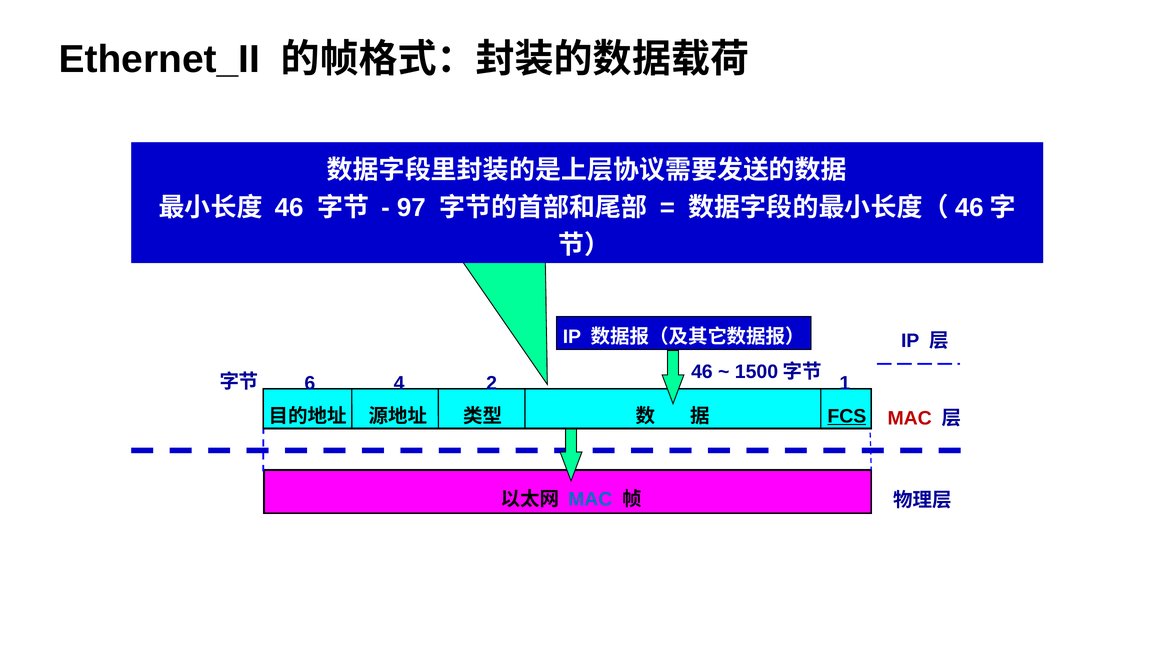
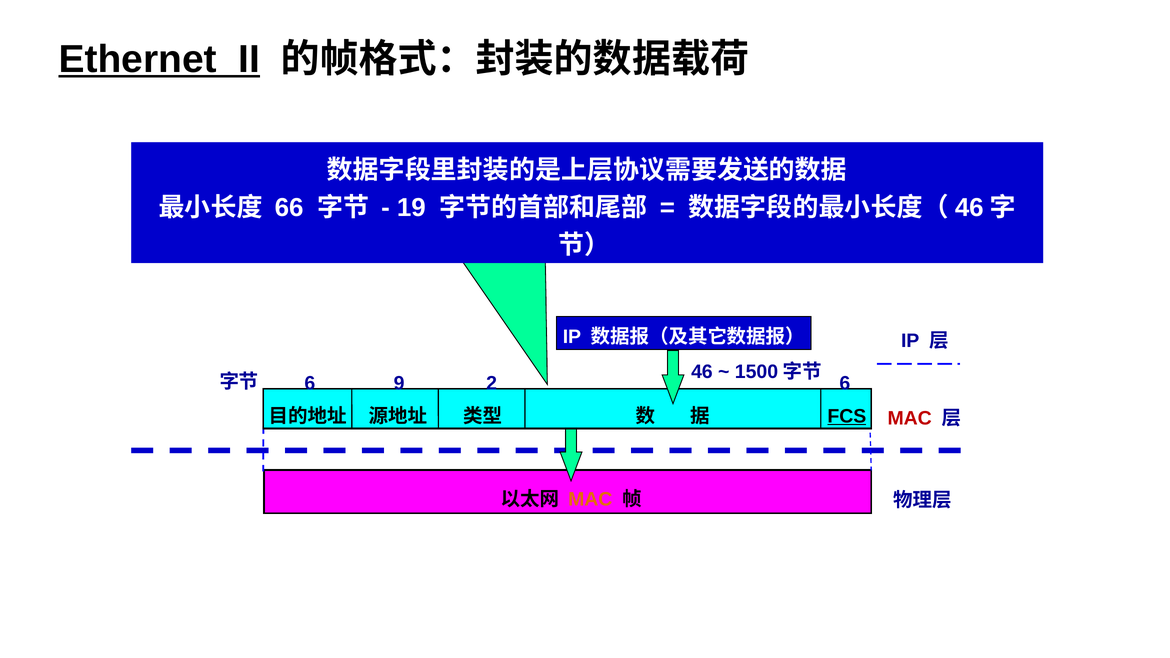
Ethernet_II underline: none -> present
46 at (289, 208): 46 -> 66
97: 97 -> 19
4: 4 -> 9
1 at (845, 384): 1 -> 6
MAC at (590, 499) colour: blue -> orange
